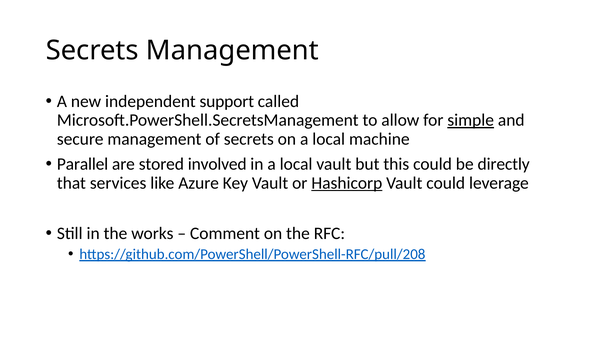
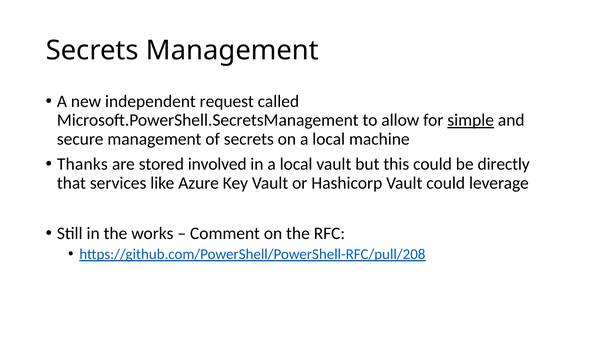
support: support -> request
Parallel: Parallel -> Thanks
Hashicorp underline: present -> none
